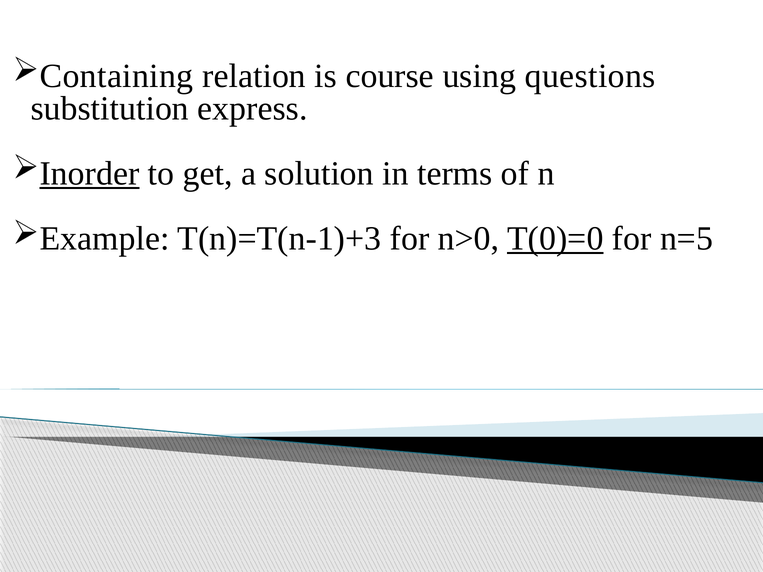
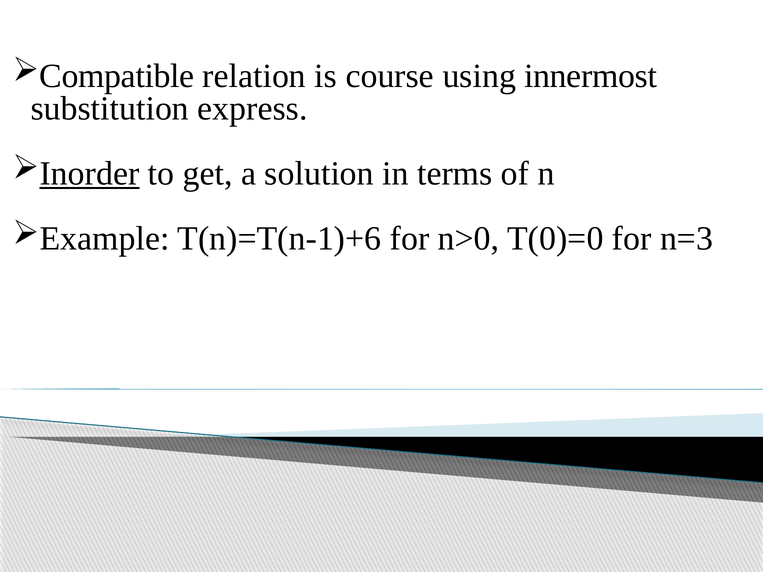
Containing: Containing -> Compatible
questions: questions -> innermost
T(n)=T(n-1)+3: T(n)=T(n-1)+3 -> T(n)=T(n-1)+6
T(0)=0 underline: present -> none
n=5: n=5 -> n=3
